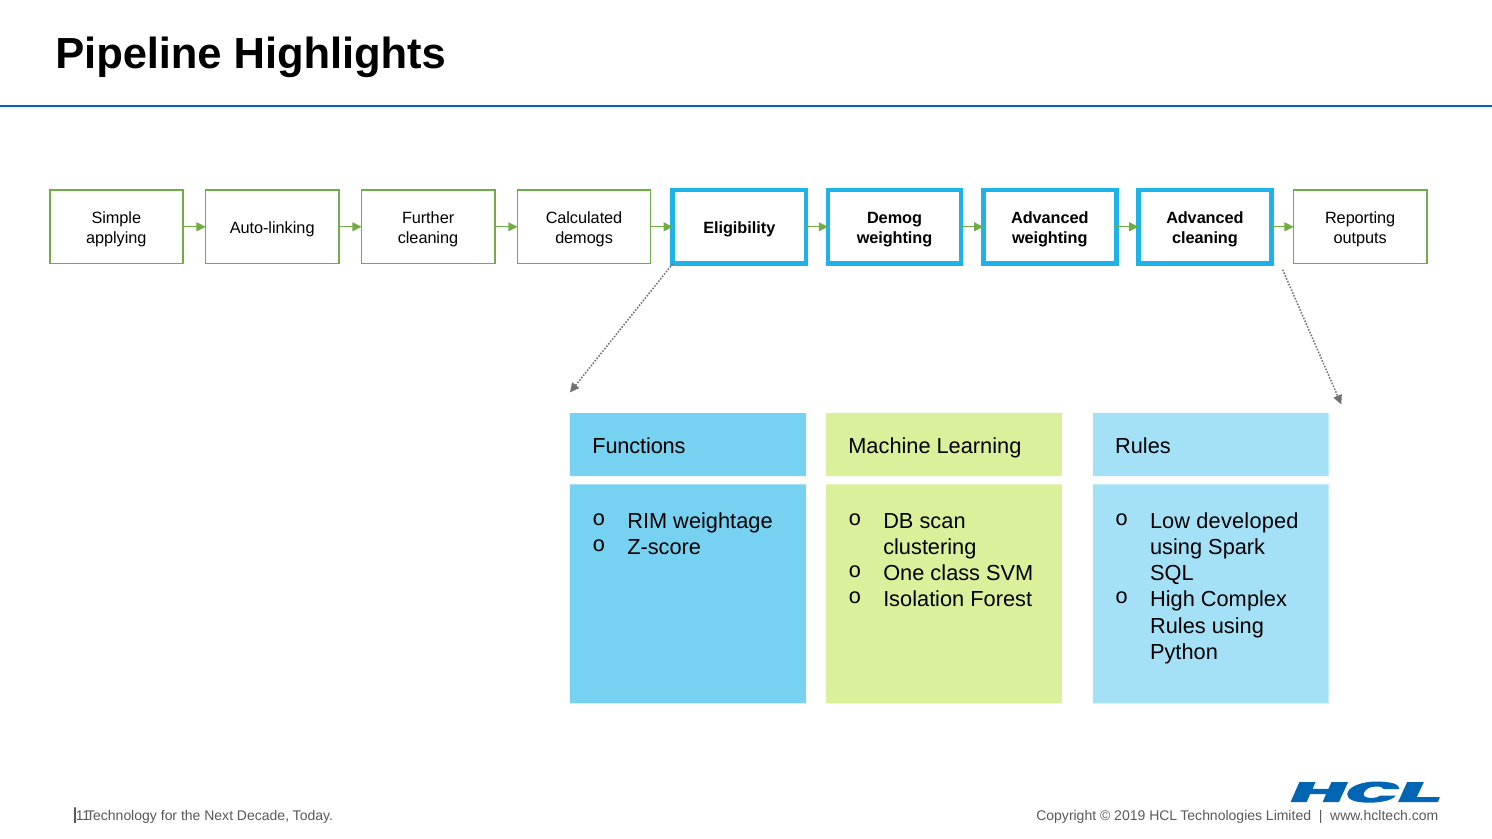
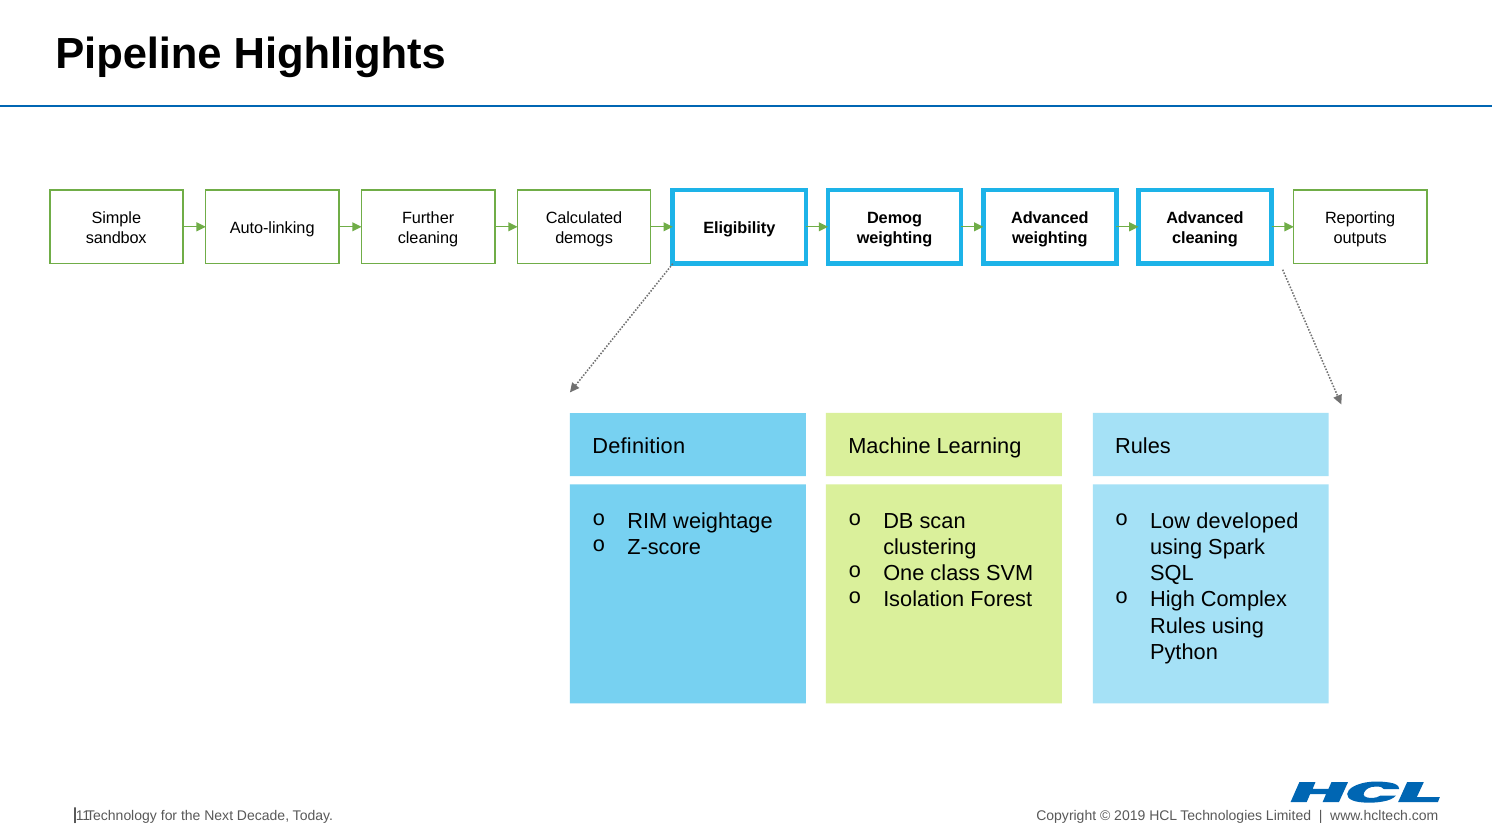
applying: applying -> sandbox
Functions: Functions -> Definition
